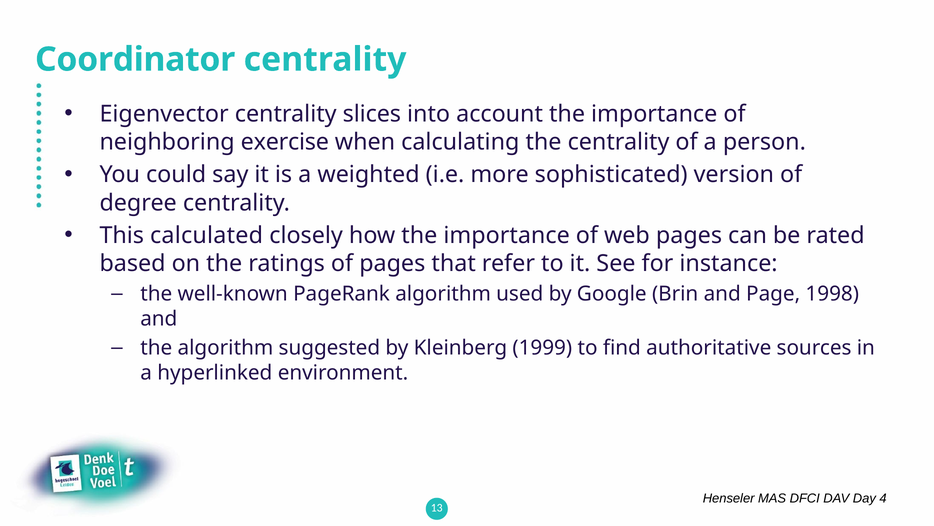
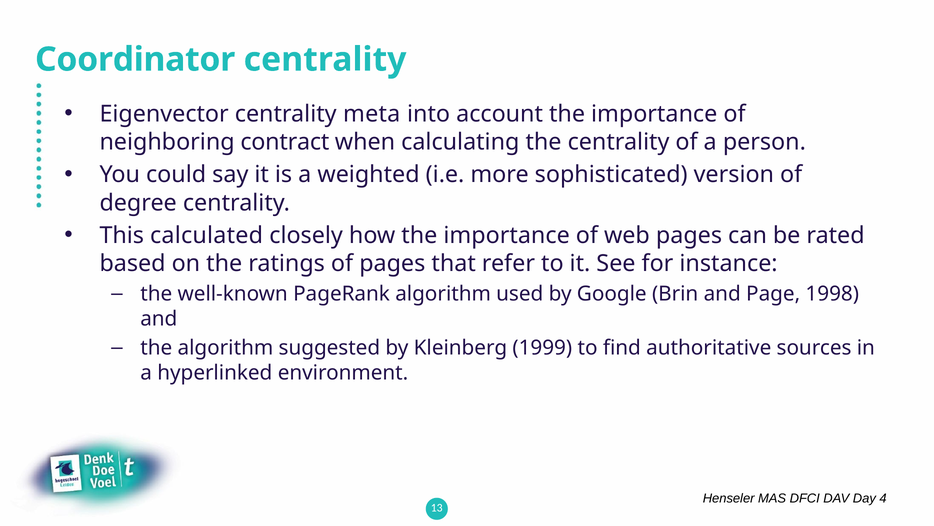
slices: slices -> meta
exercise: exercise -> contract
